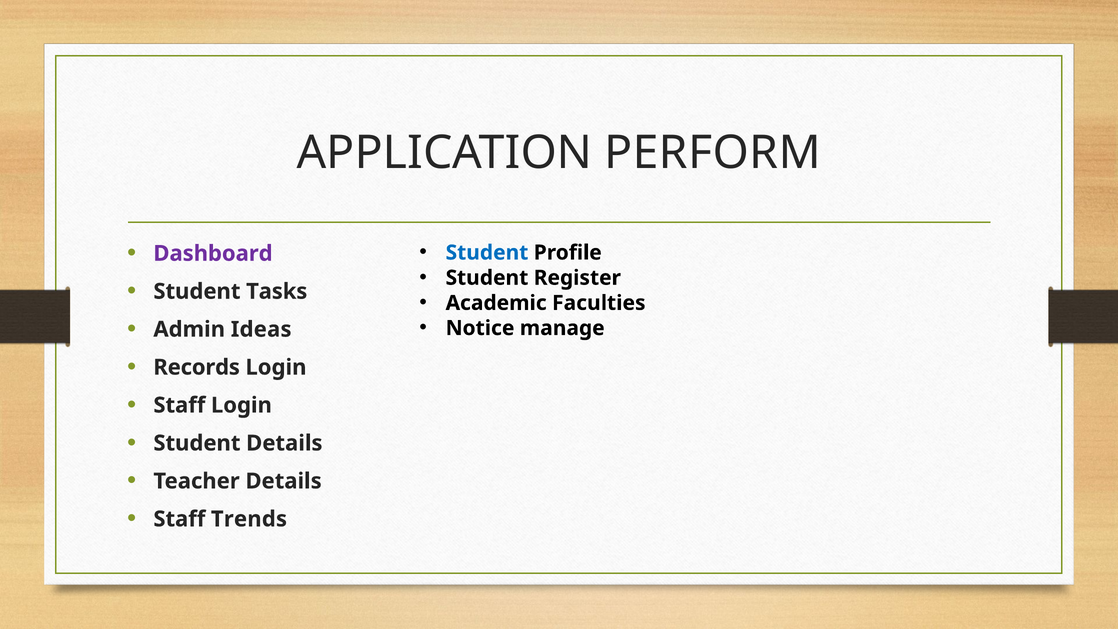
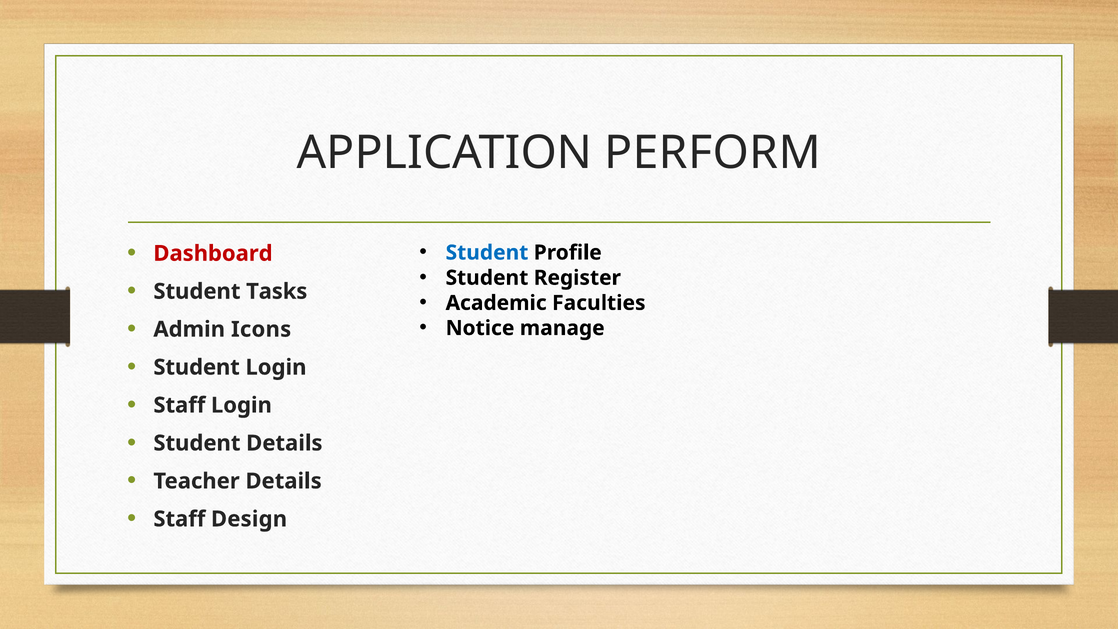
Dashboard colour: purple -> red
Ideas: Ideas -> Icons
Records at (197, 367): Records -> Student
Trends: Trends -> Design
